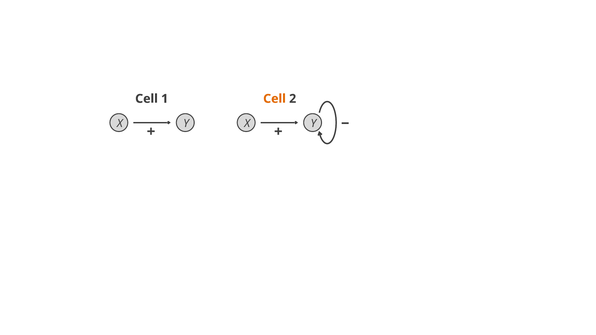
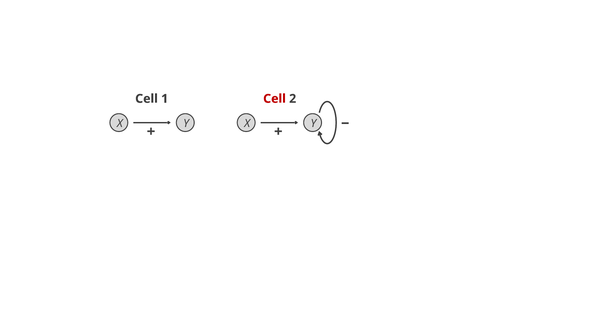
Cell at (275, 99) colour: orange -> red
